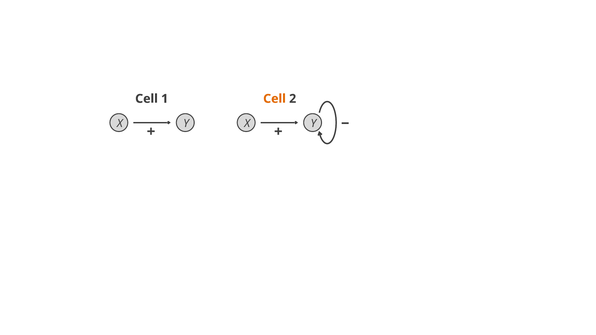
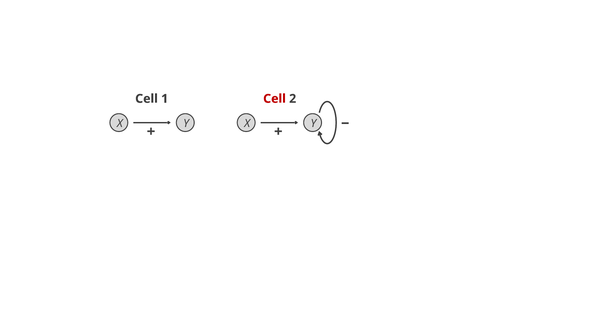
Cell at (275, 99) colour: orange -> red
